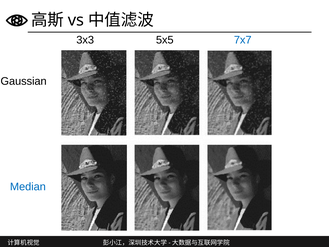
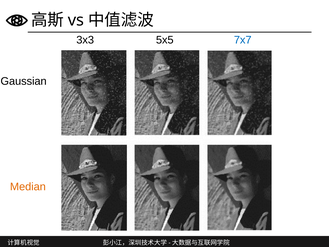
Median colour: blue -> orange
